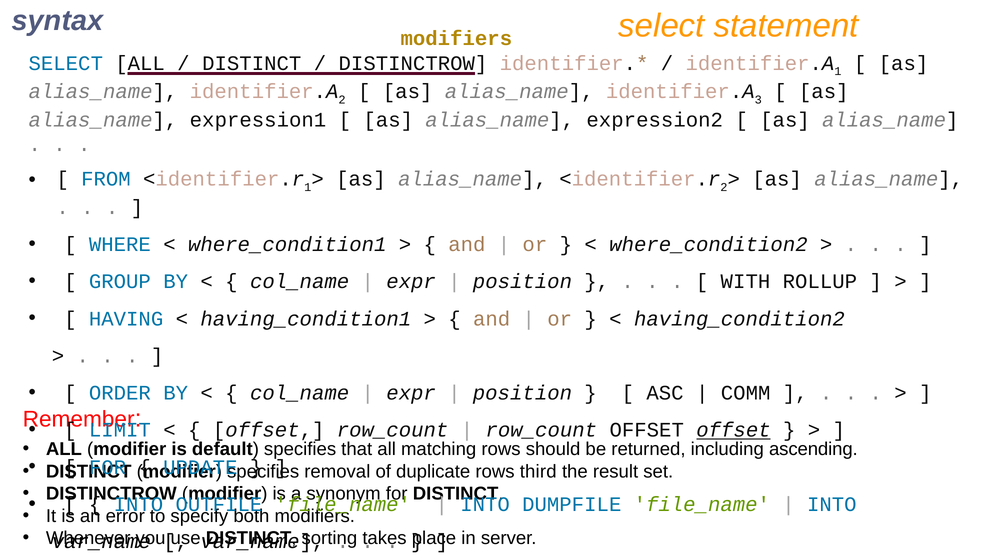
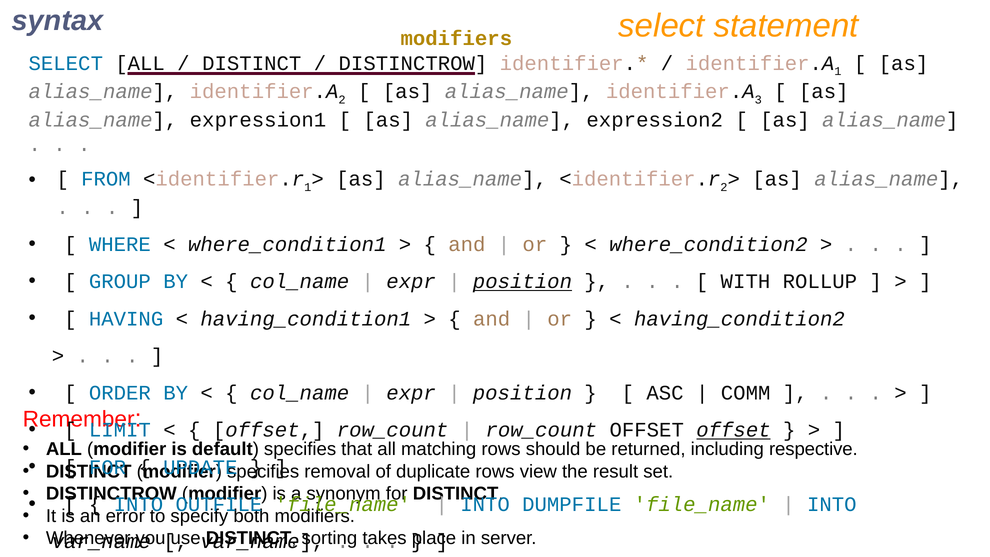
position at (522, 282) underline: none -> present
ascending: ascending -> respective
third: third -> view
